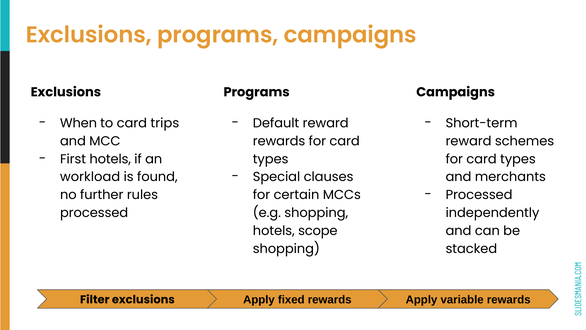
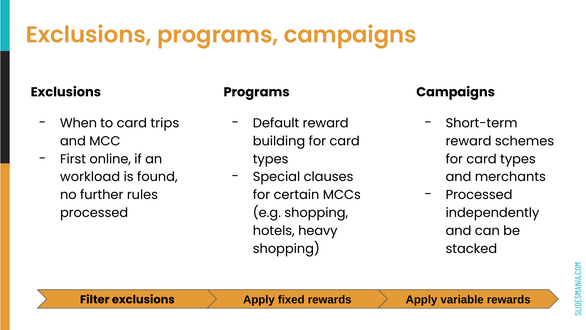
rewards at (279, 141): rewards -> building
First hotels: hotels -> online
scope: scope -> heavy
